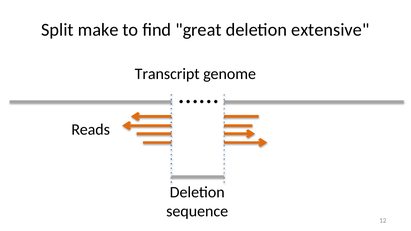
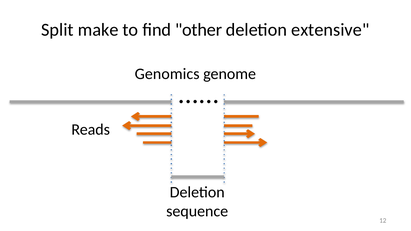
great: great -> other
Transcript: Transcript -> Genomics
